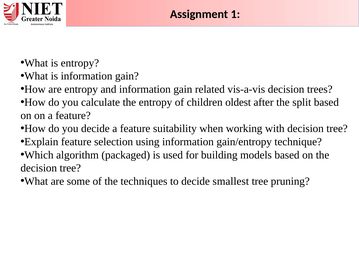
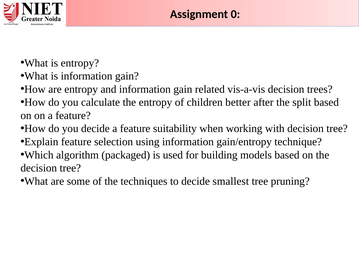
1: 1 -> 0
oldest: oldest -> better
